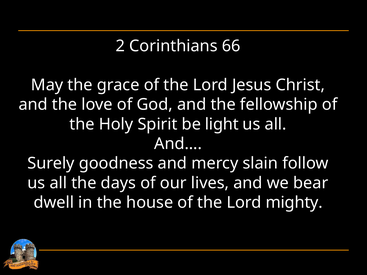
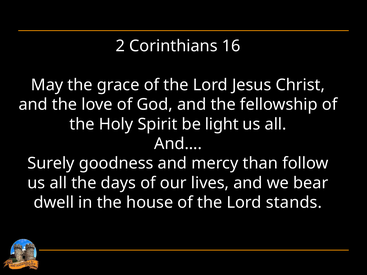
66: 66 -> 16
slain: slain -> than
mighty: mighty -> stands
